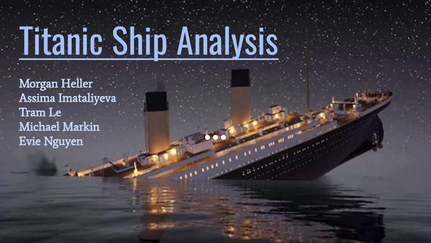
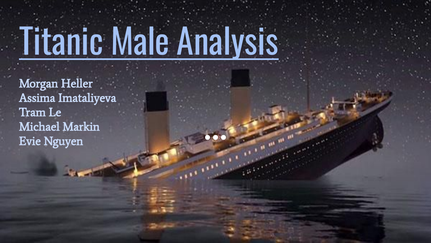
Ship: Ship -> Male
